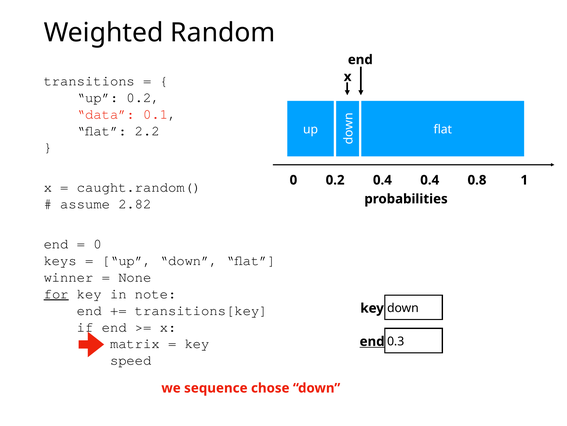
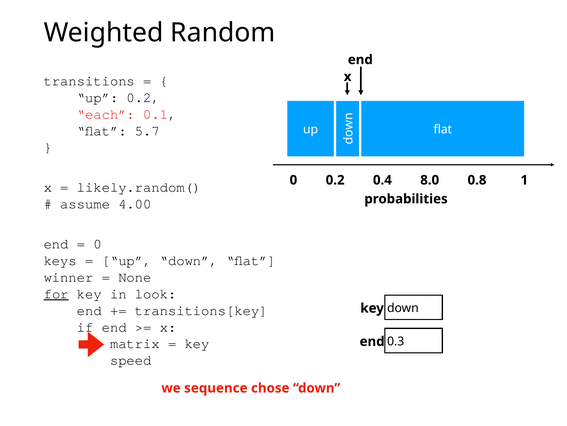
data: data -> each
2.2: 2.2 -> 5.7
0.4 0.4: 0.4 -> 8.0
caught.random(: caught.random( -> likely.random(
2.82: 2.82 -> 4.00
note: note -> look
end at (372, 341) underline: present -> none
